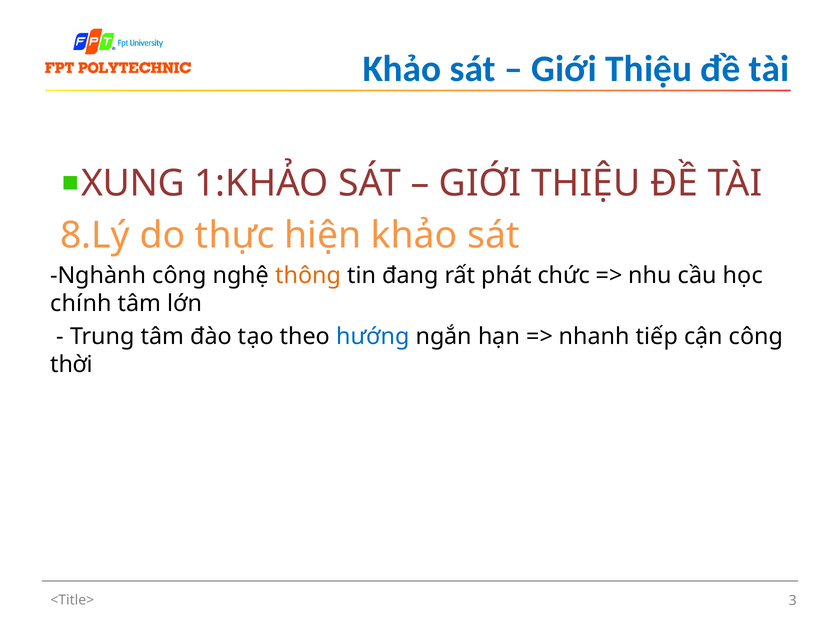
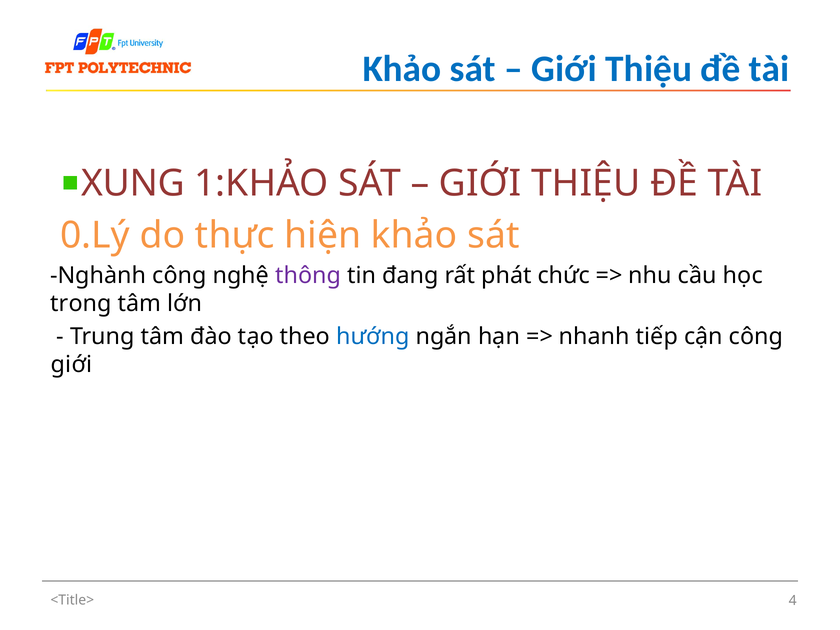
8.Lý: 8.Lý -> 0.Lý
thông colour: orange -> purple
chính: chính -> trong
thời at (72, 364): thời -> giới
3: 3 -> 4
